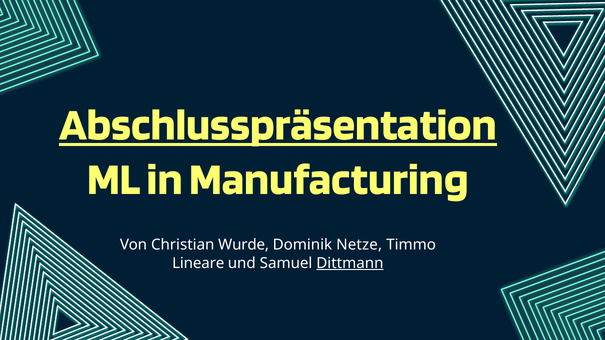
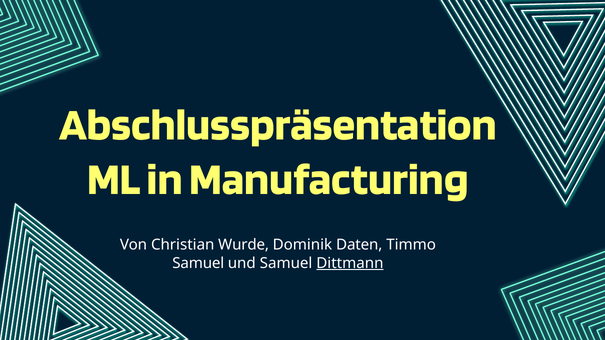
Abschlusspräsentation underline: present -> none
Netze: Netze -> Daten
Lineare at (198, 263): Lineare -> Samuel
